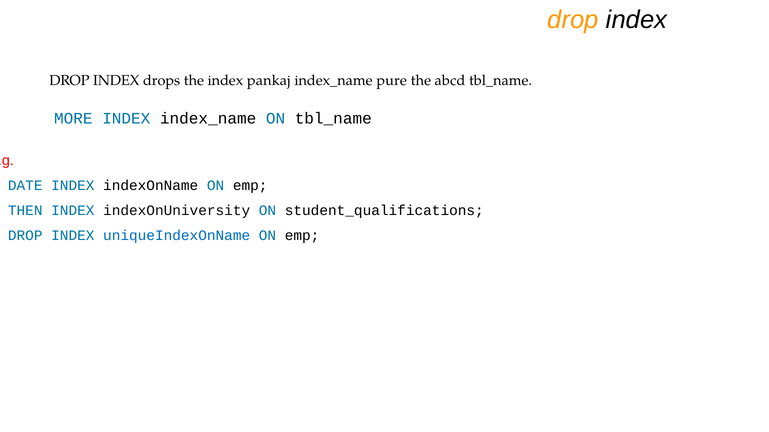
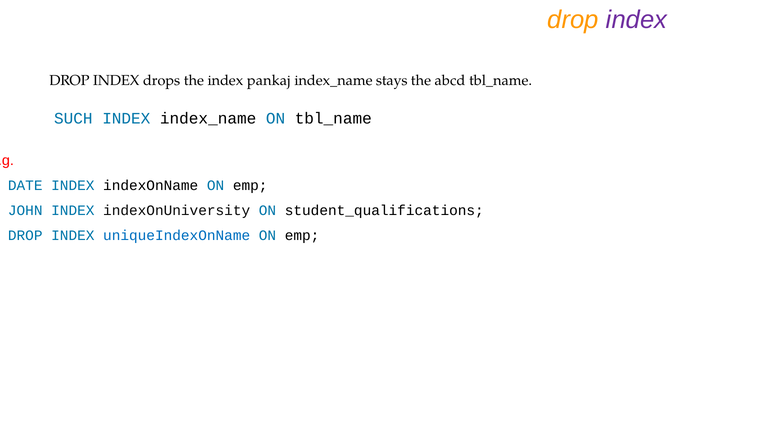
index at (636, 20) colour: black -> purple
pure: pure -> stays
MORE: MORE -> SUCH
THEN: THEN -> JOHN
